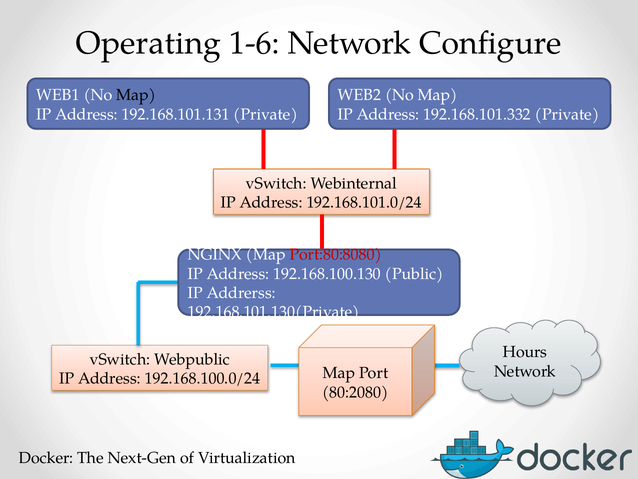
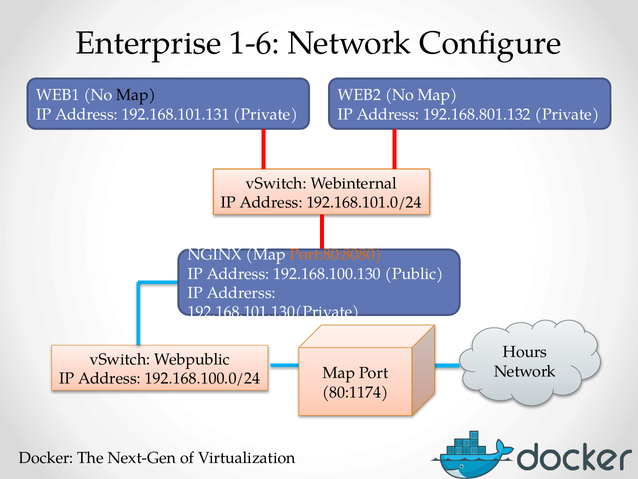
Operating: Operating -> Enterprise
192.168.101.332: 192.168.101.332 -> 192.168.801.132
Port:80:8080 colour: red -> orange
80:2080: 80:2080 -> 80:1174
